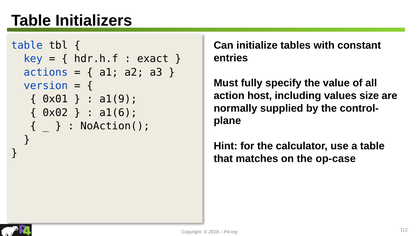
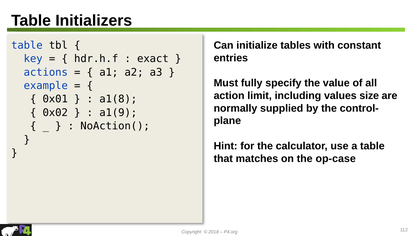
version: version -> example
host: host -> limit
a1(9: a1(9 -> a1(8
a1(6: a1(6 -> a1(9
